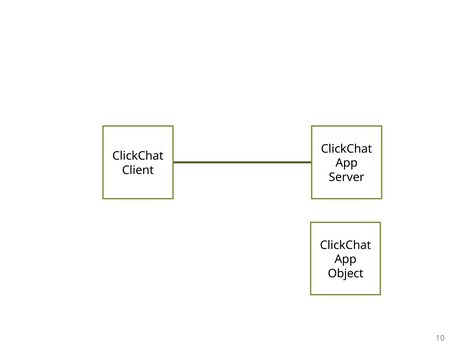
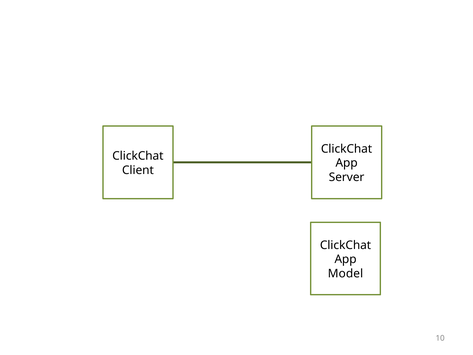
Object: Object -> Model
